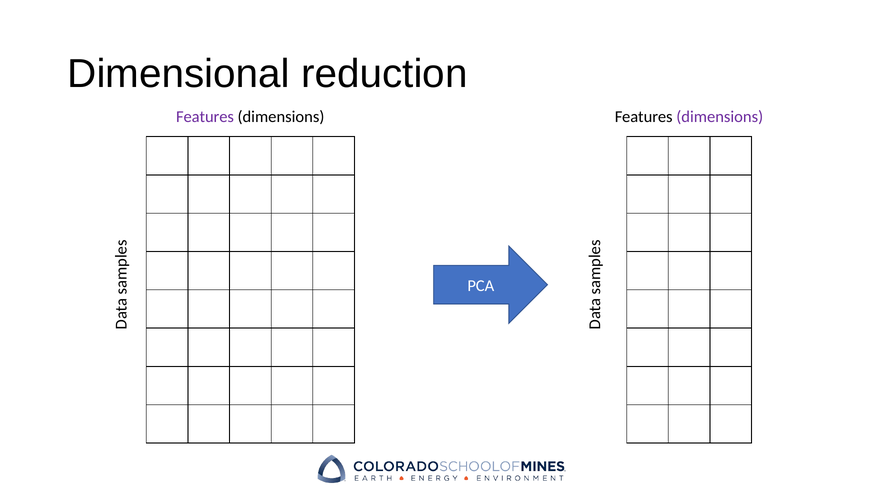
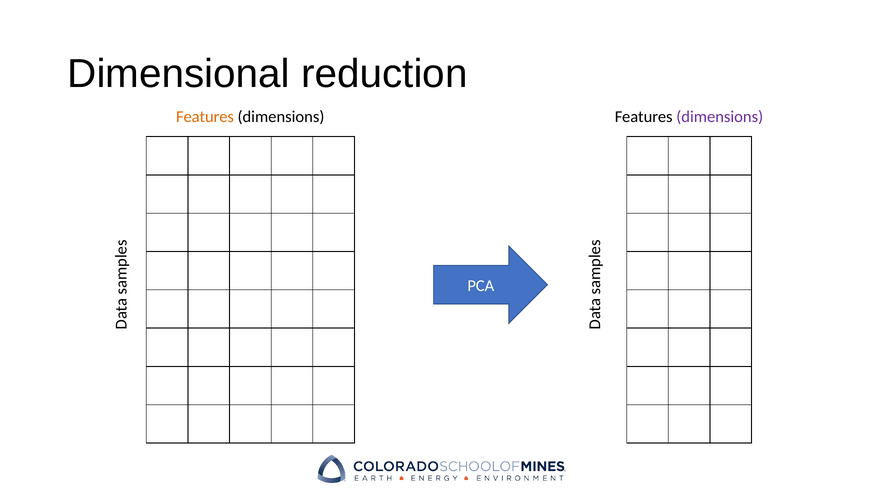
Features at (205, 117) colour: purple -> orange
